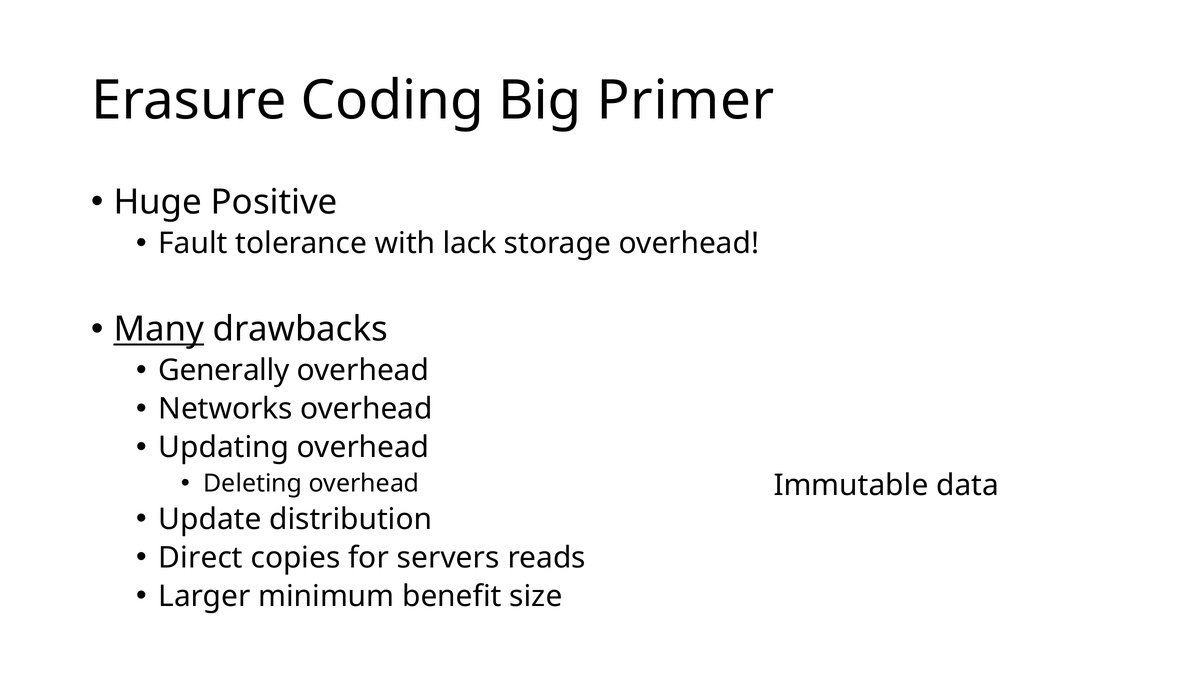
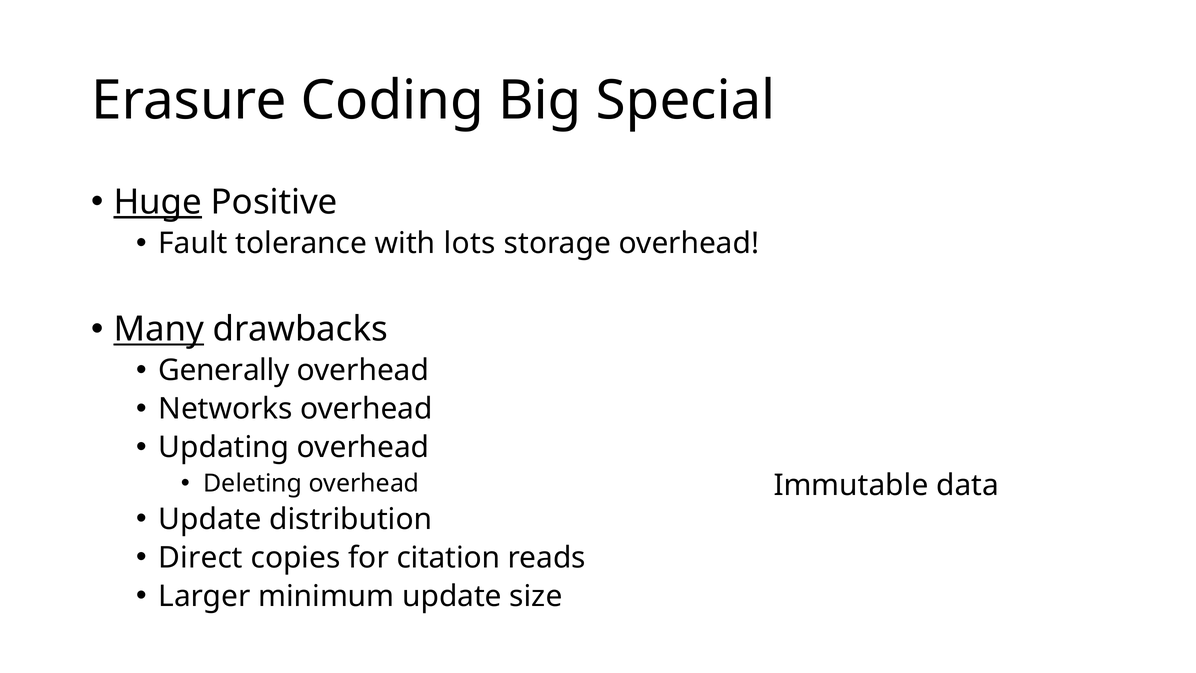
Primer: Primer -> Special
Huge underline: none -> present
lack: lack -> lots
servers: servers -> citation
minimum benefit: benefit -> update
